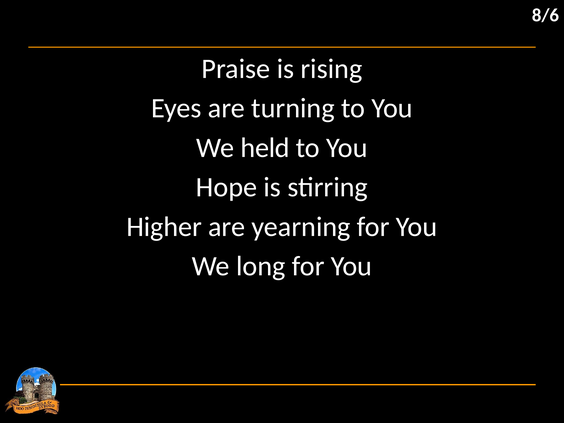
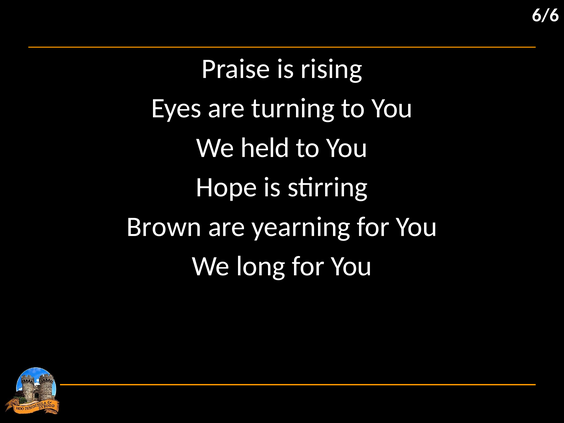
8/6: 8/6 -> 6/6
Higher: Higher -> Brown
